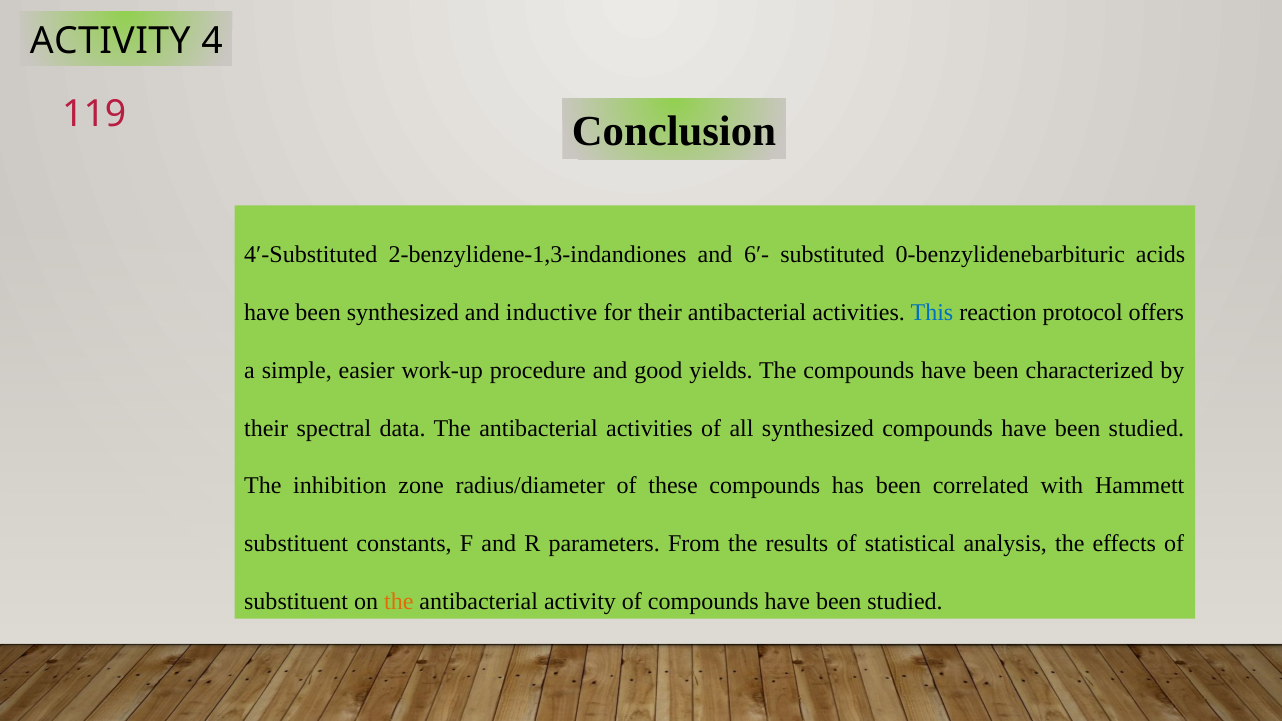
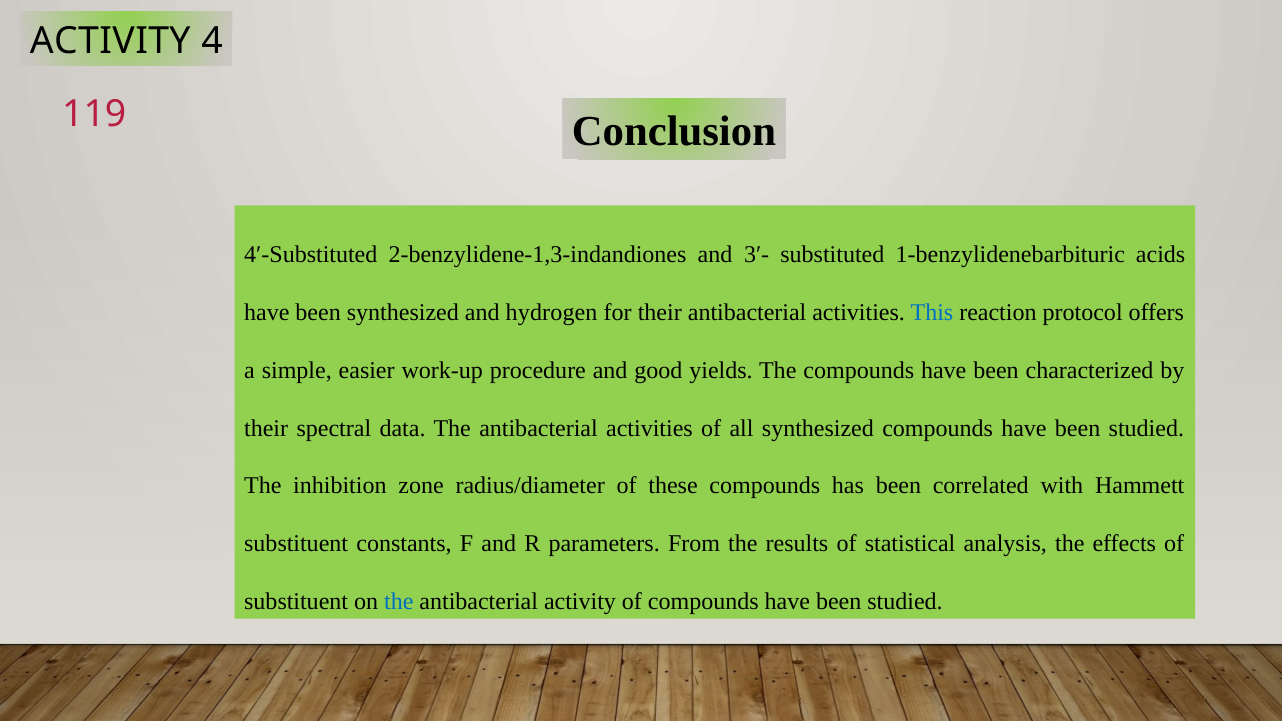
6′-: 6′- -> 3′-
0-benzylidenebarbituric: 0-benzylidenebarbituric -> 1-benzylidenebarbituric
inductive: inductive -> hydrogen
the at (399, 601) colour: orange -> blue
